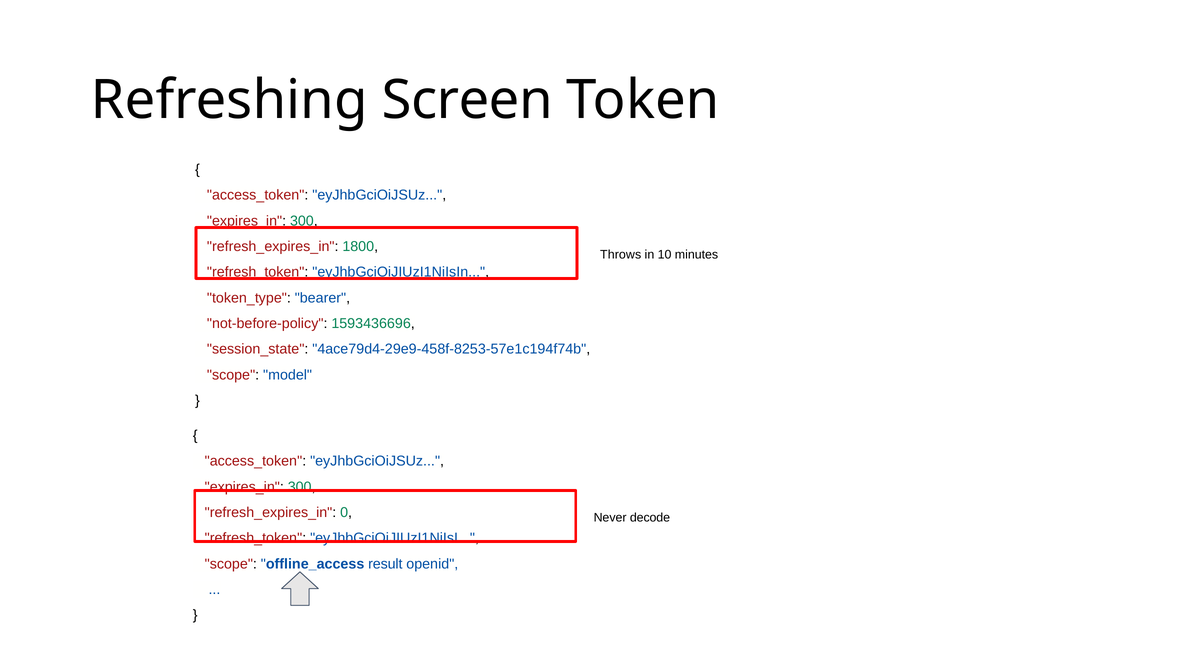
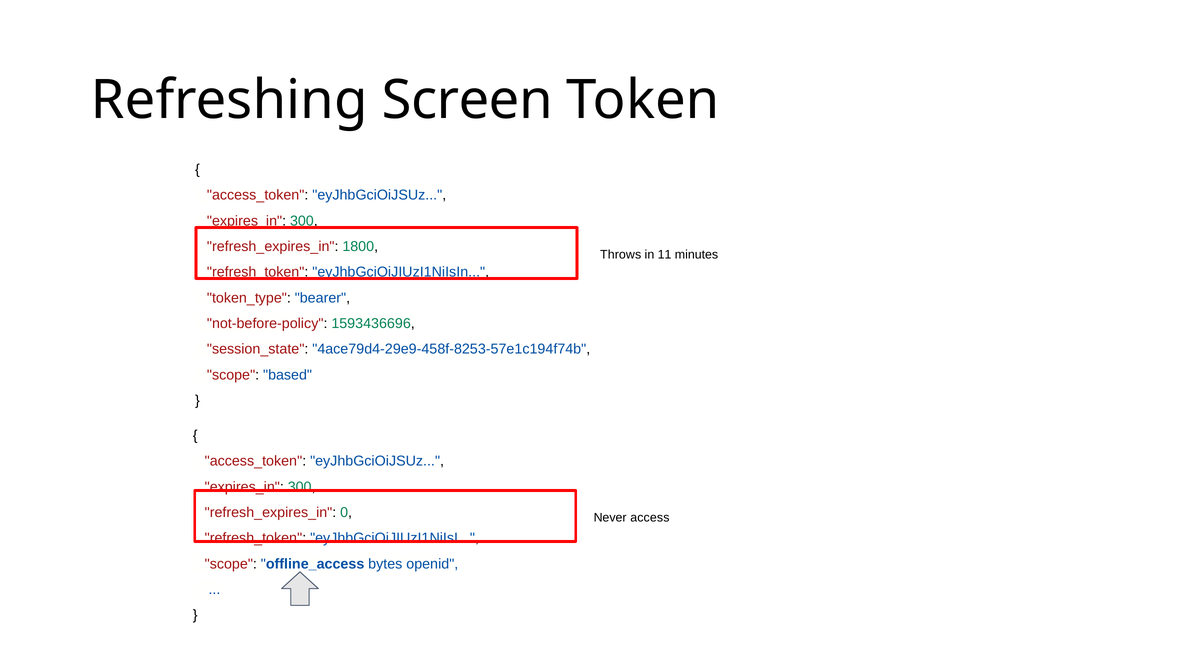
10: 10 -> 11
model: model -> based
decode: decode -> access
result: result -> bytes
